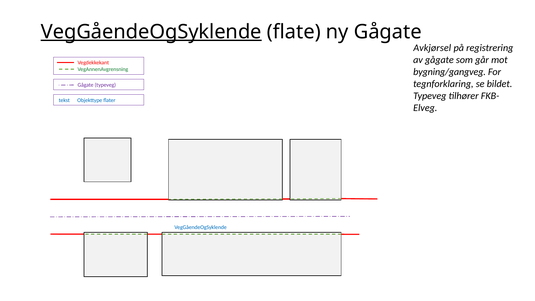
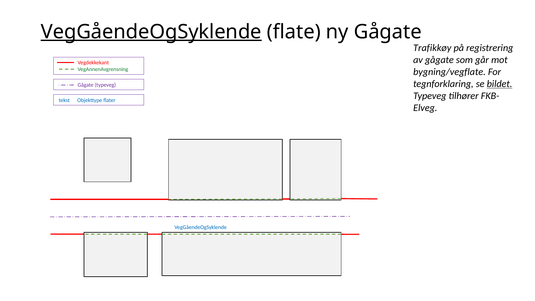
Avkjørsel: Avkjørsel -> Trafikkøy
bygning/gangveg: bygning/gangveg -> bygning/vegflate
bildet underline: none -> present
